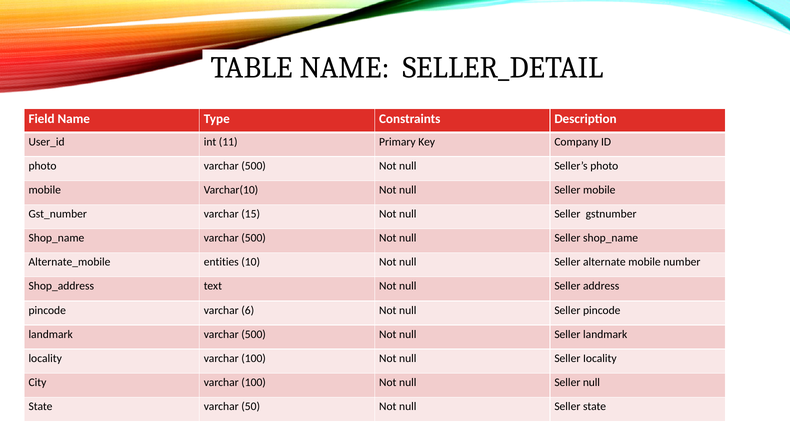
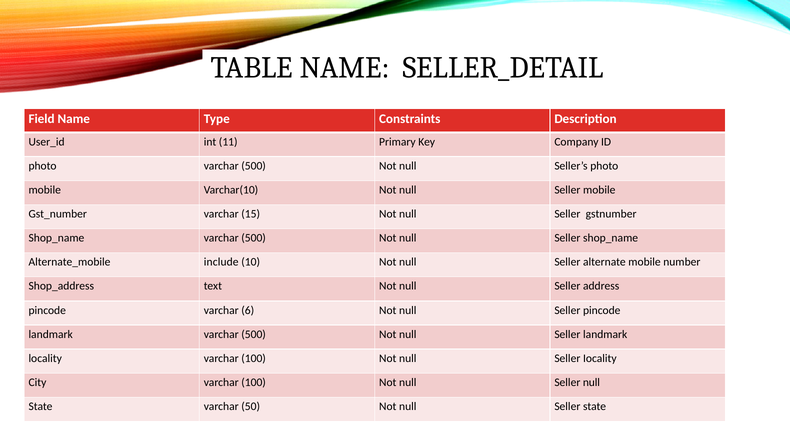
entities: entities -> include
